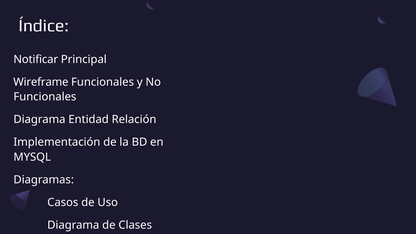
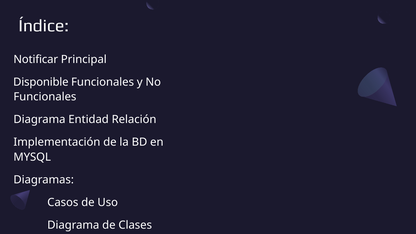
Wireframe: Wireframe -> Disponible
